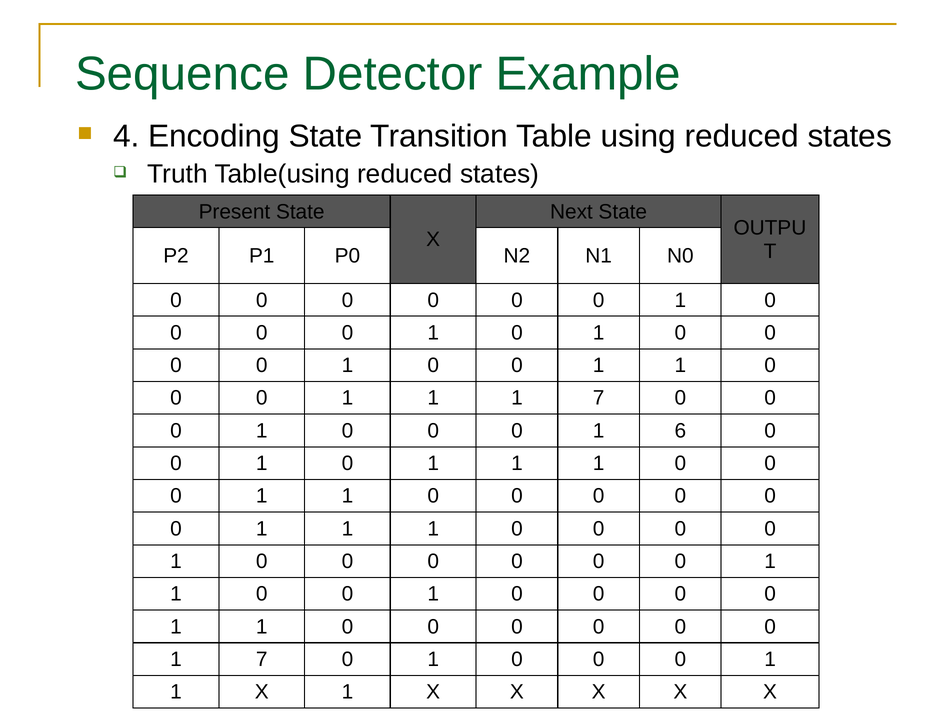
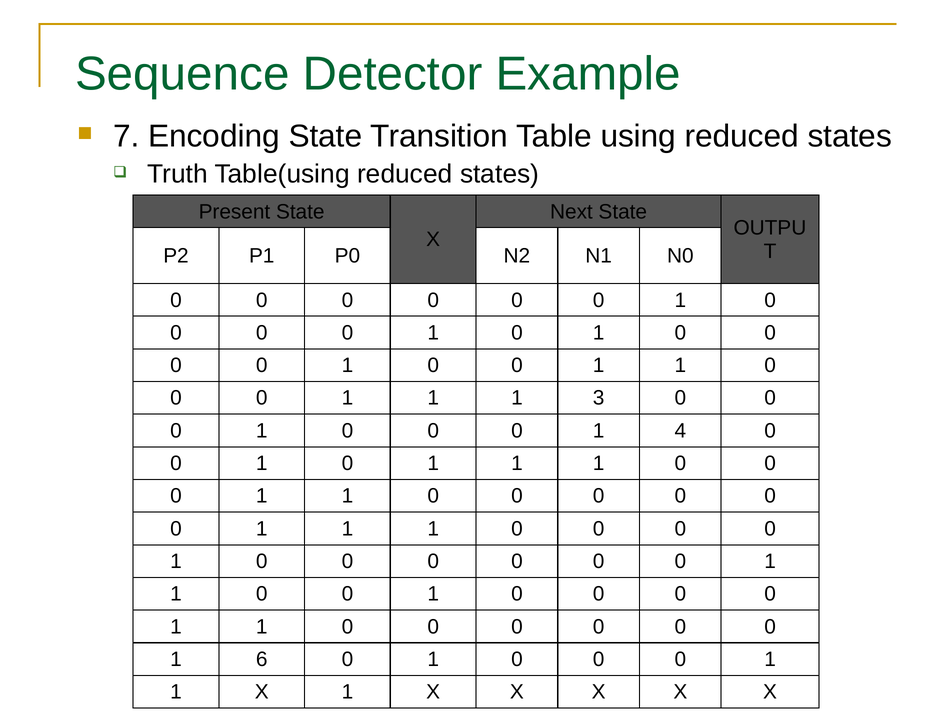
4: 4 -> 7
1 1 7: 7 -> 3
6: 6 -> 4
7 at (262, 660): 7 -> 6
